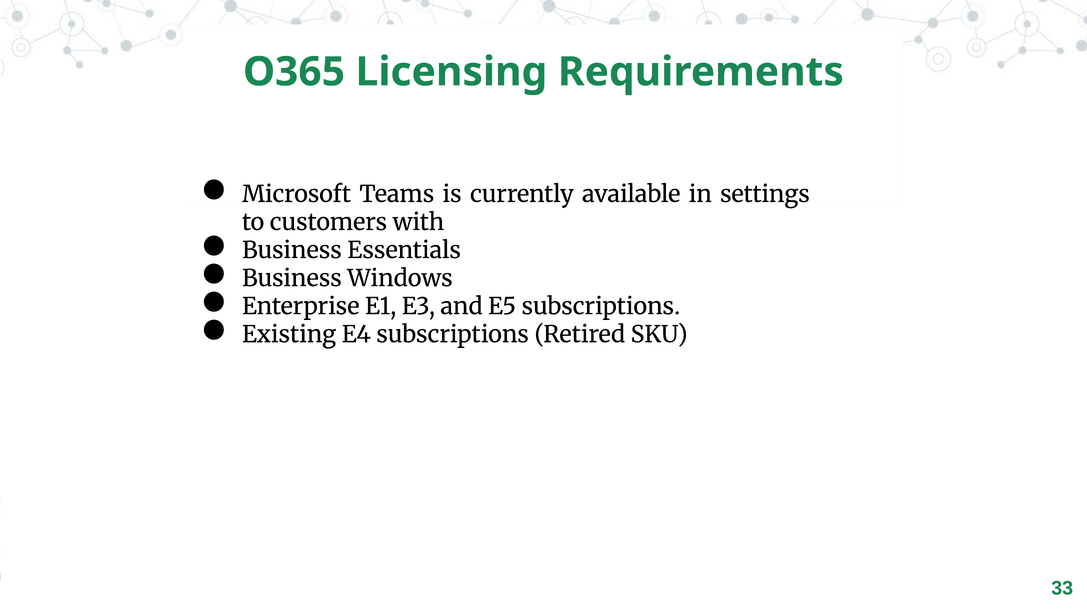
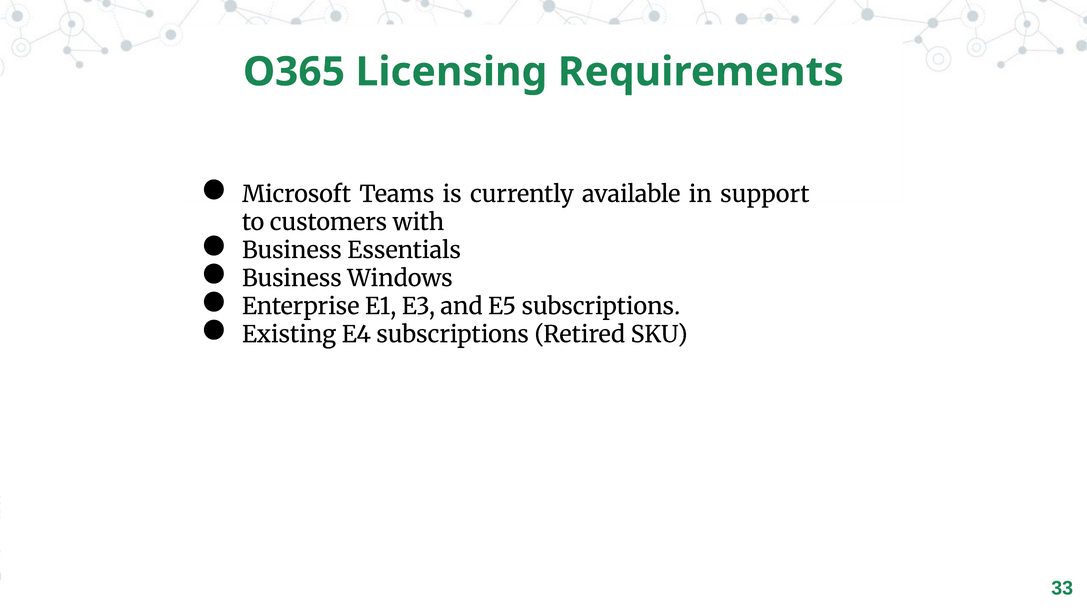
settings: settings -> support
